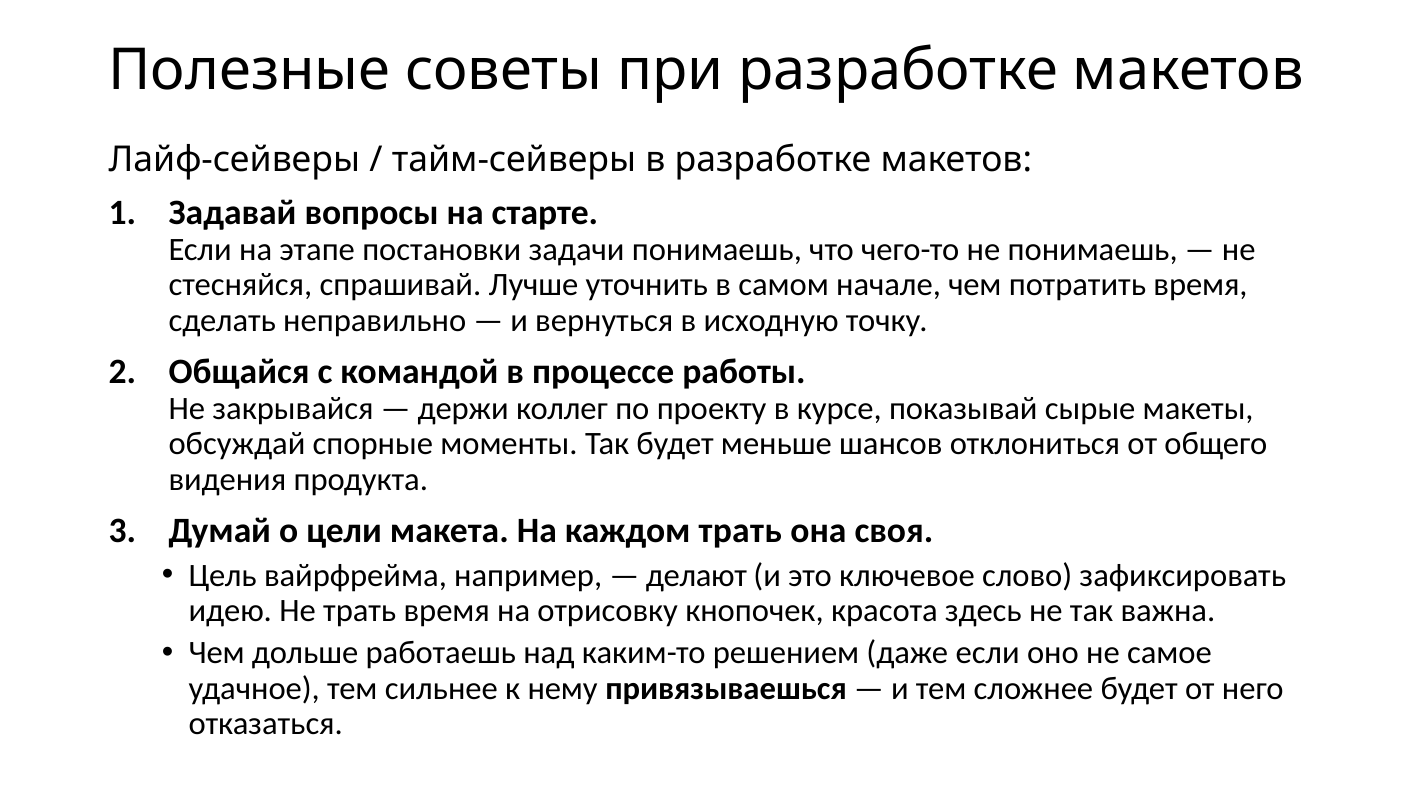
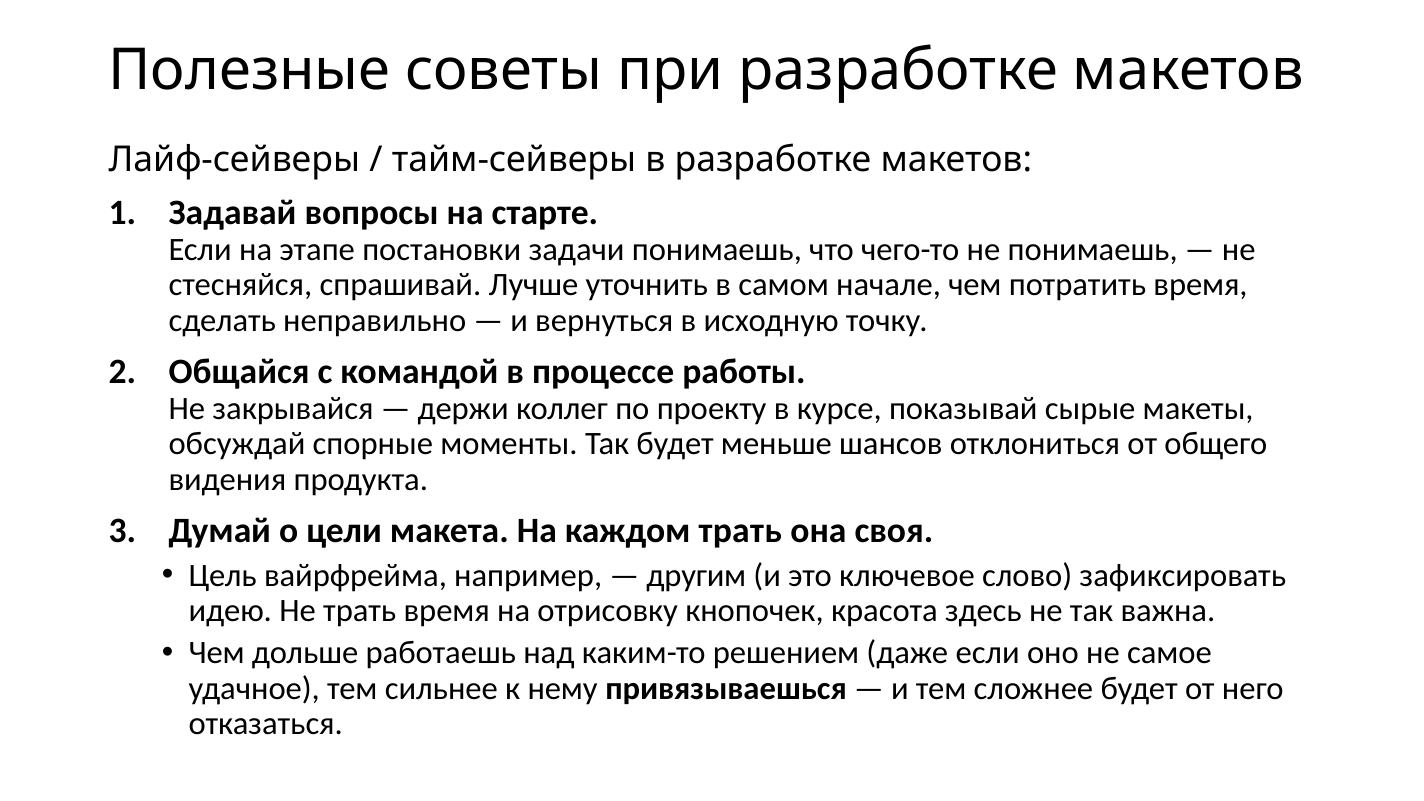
делают: делают -> другим
